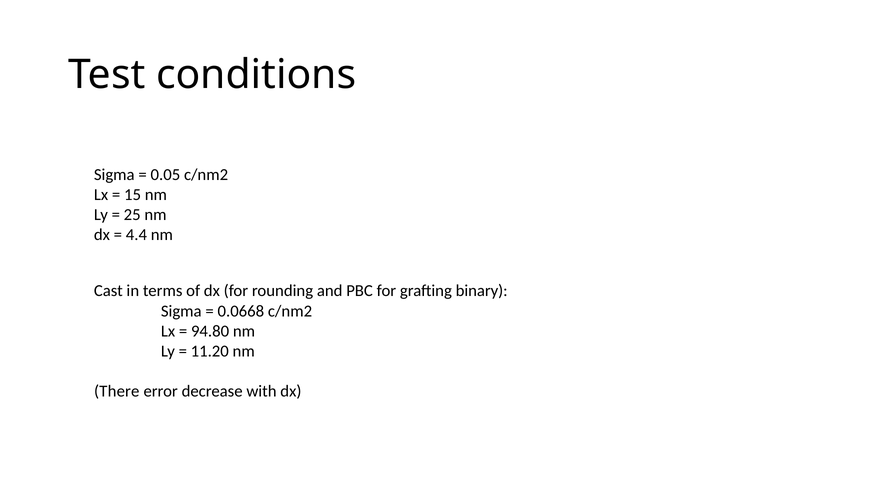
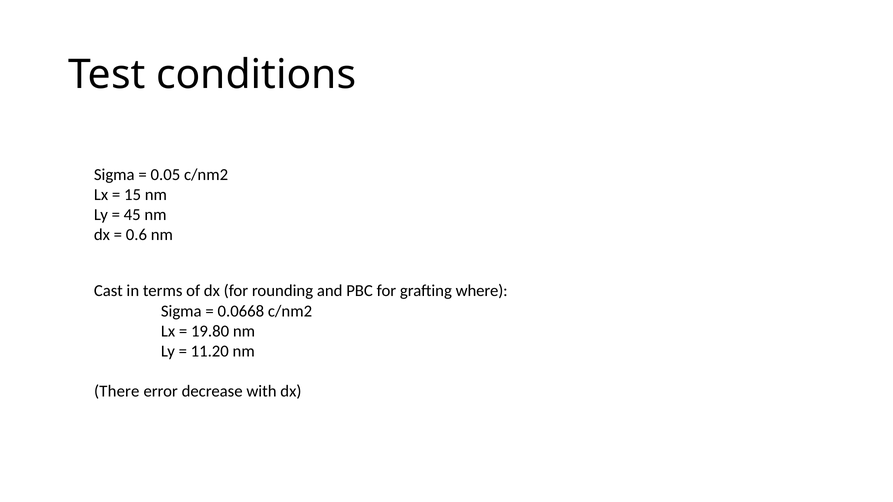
25: 25 -> 45
4.4: 4.4 -> 0.6
binary: binary -> where
94.80: 94.80 -> 19.80
